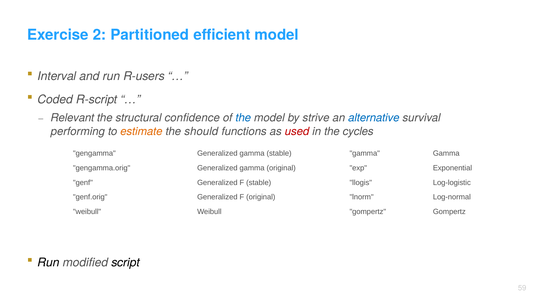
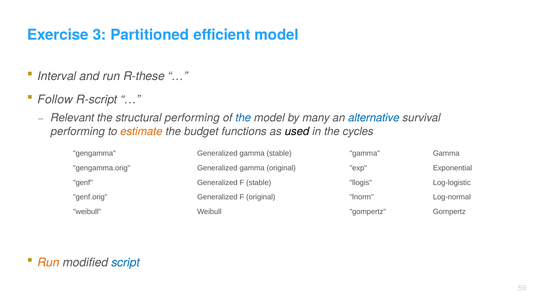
2: 2 -> 3
R-users: R-users -> R-these
Coded: Coded -> Follow
structural confidence: confidence -> performing
strive: strive -> many
should: should -> budget
used colour: red -> black
Run at (49, 263) colour: black -> orange
script colour: black -> blue
